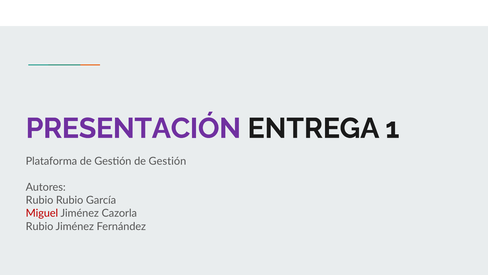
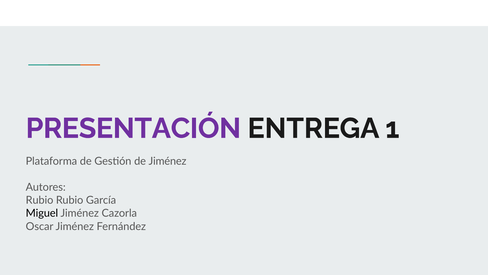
Gestión de Gestión: Gestión -> Jiménez
Miguel colour: red -> black
Rubio at (40, 226): Rubio -> Oscar
